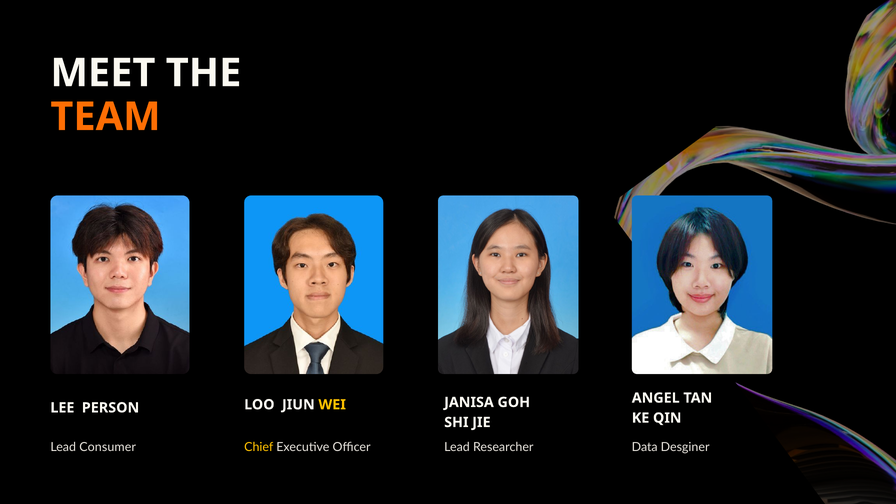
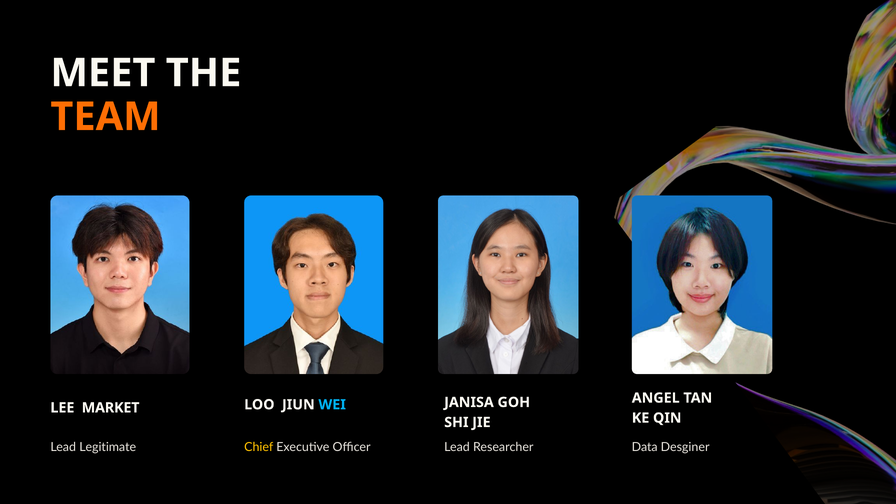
WEI colour: yellow -> light blue
PERSON: PERSON -> MARKET
Consumer: Consumer -> Legitimate
